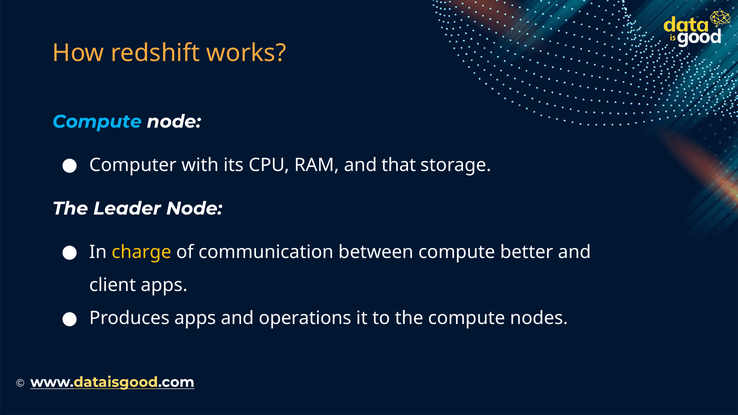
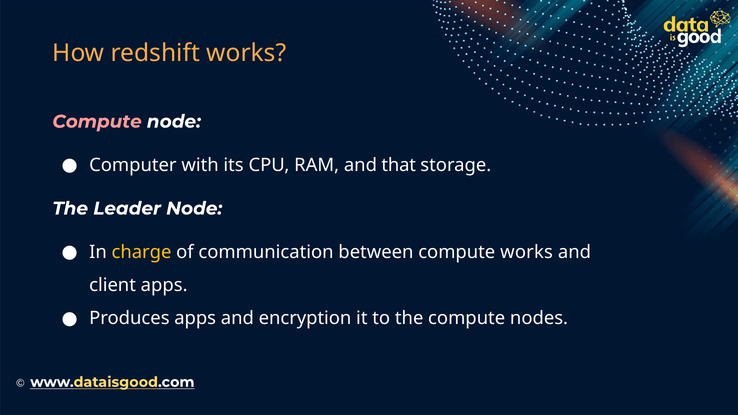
Compute at (97, 122) colour: light blue -> pink
compute better: better -> works
operations: operations -> encryption
